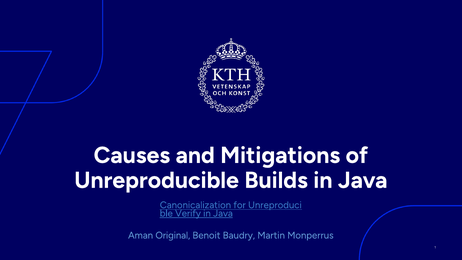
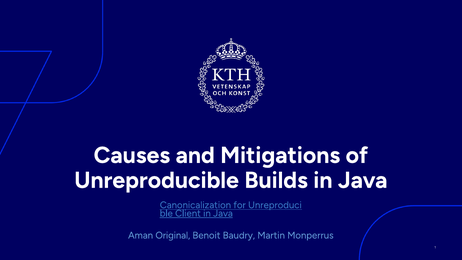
Verify: Verify -> Client
